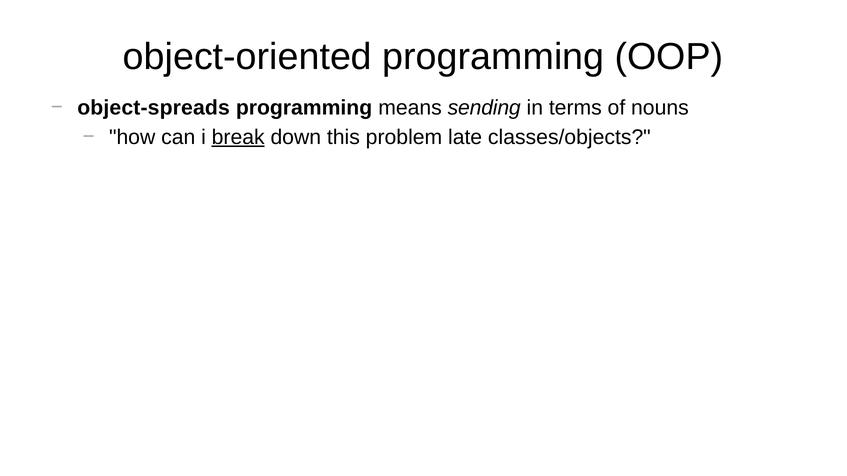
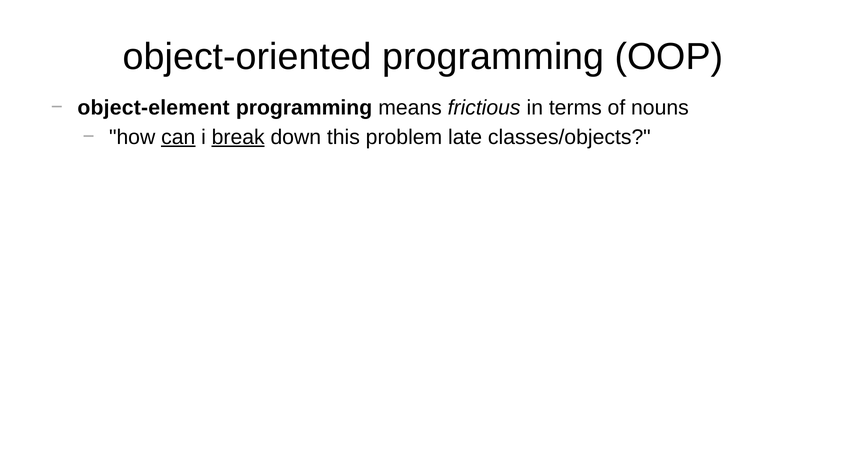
object-spreads: object-spreads -> object-element
sending: sending -> frictious
can underline: none -> present
